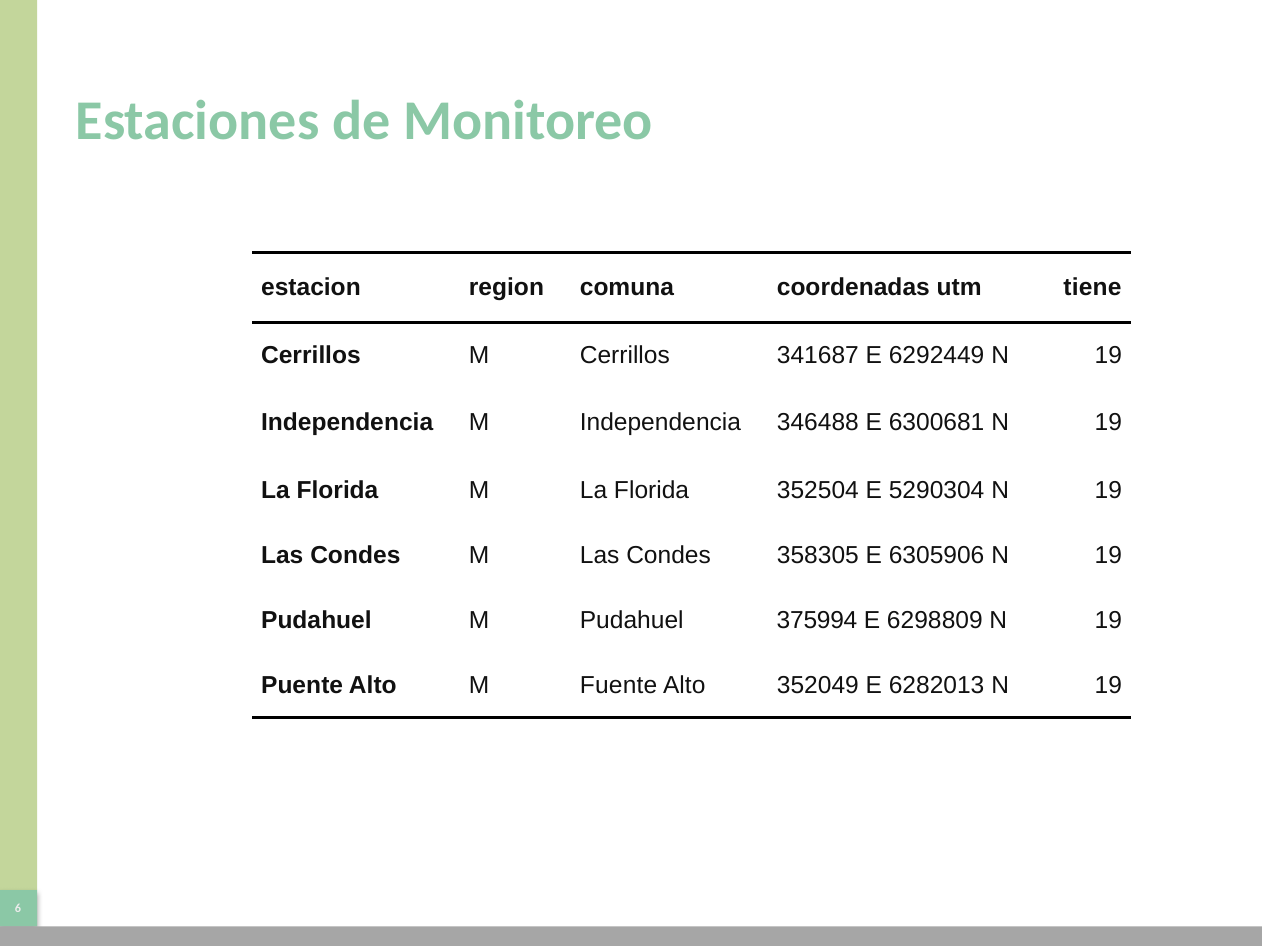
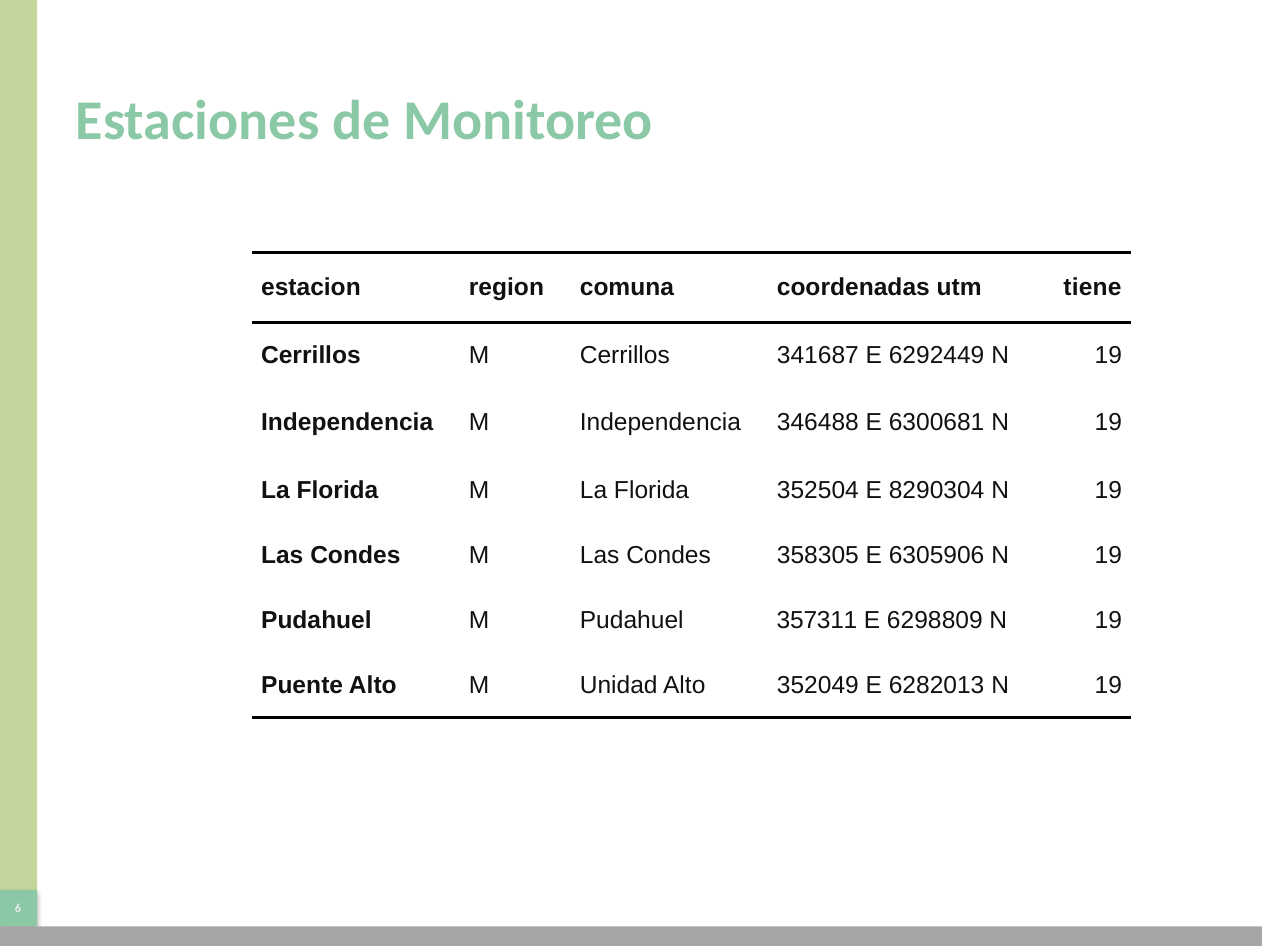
5290304: 5290304 -> 8290304
375994: 375994 -> 357311
Fuente: Fuente -> Unidad
